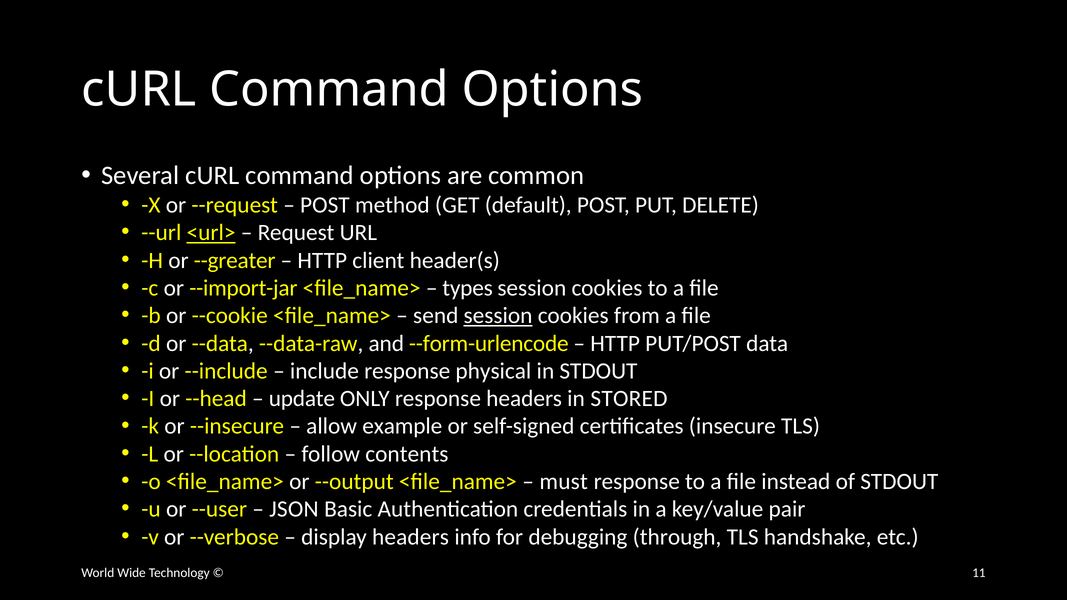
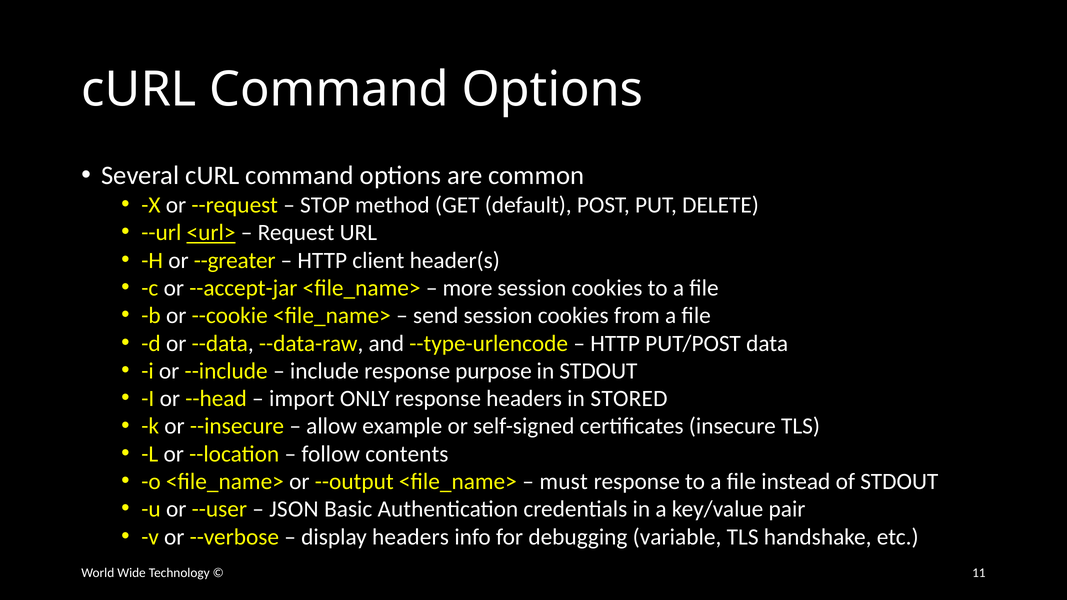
POST at (325, 205): POST -> STOP
--import-jar: --import-jar -> --accept-jar
types: types -> more
session at (498, 316) underline: present -> none
--form-urlencode: --form-urlencode -> --type-urlencode
physical: physical -> purpose
update: update -> import
through: through -> variable
